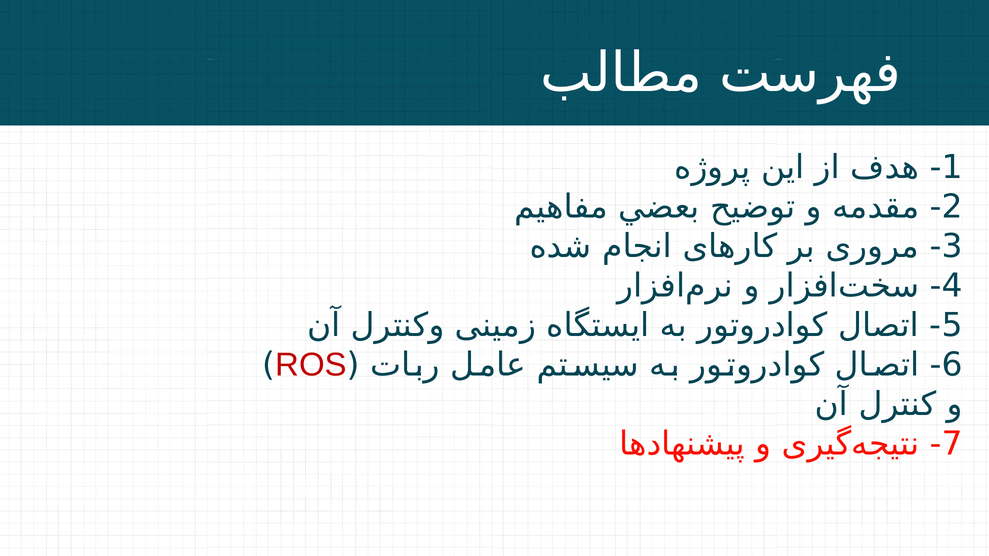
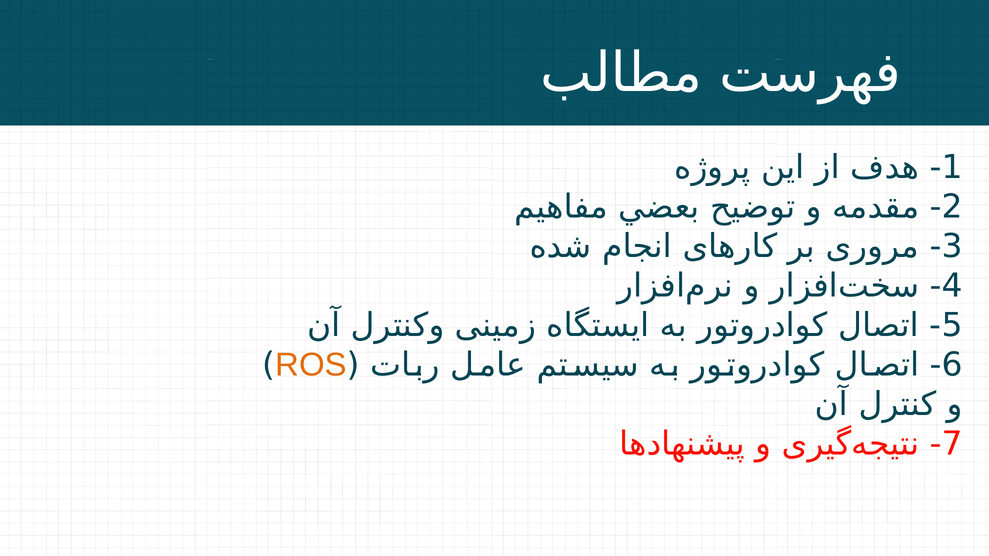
ROS colour: red -> orange
